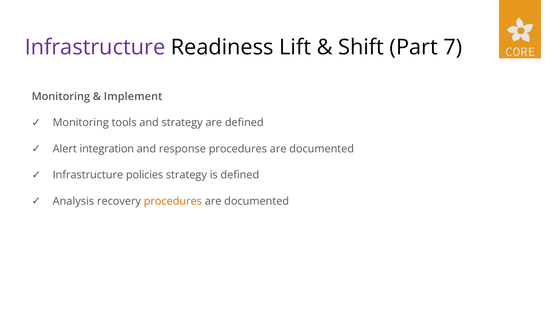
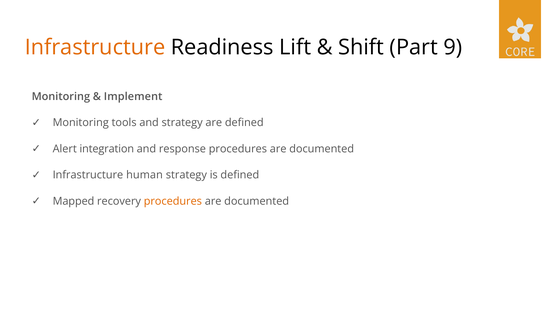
Infrastructure at (95, 47) colour: purple -> orange
7: 7 -> 9
policies: policies -> human
Analysis: Analysis -> Mapped
